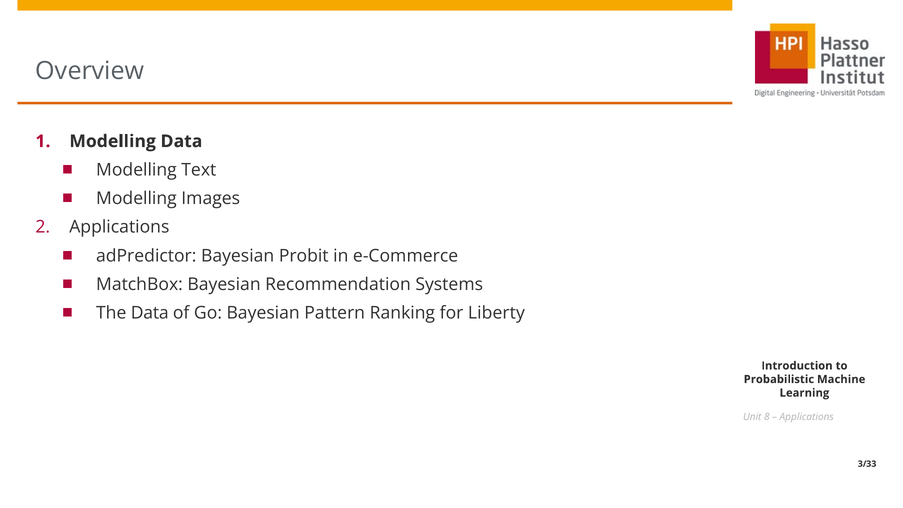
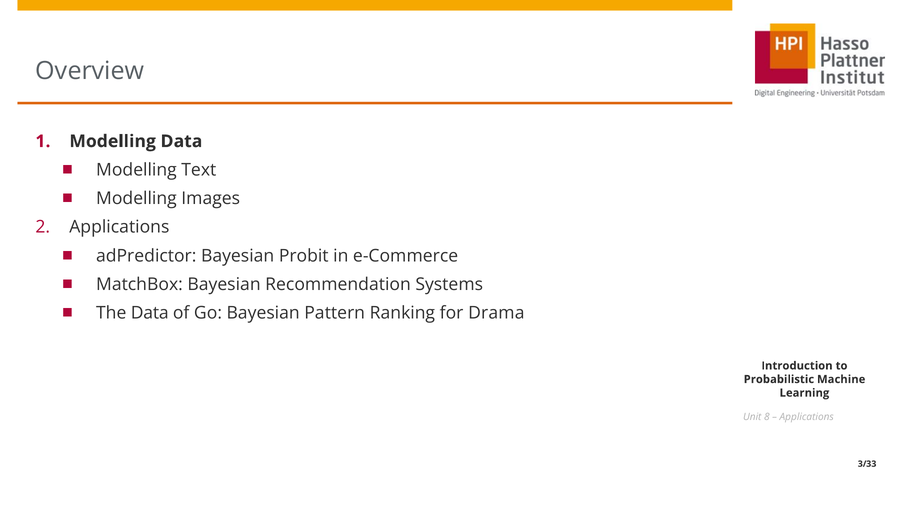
Liberty: Liberty -> Drama
